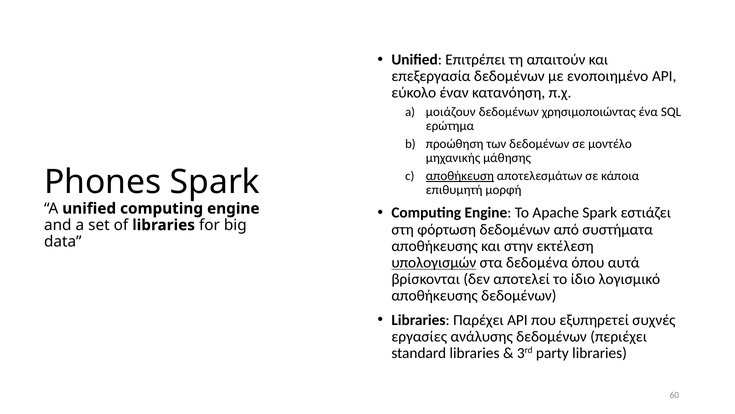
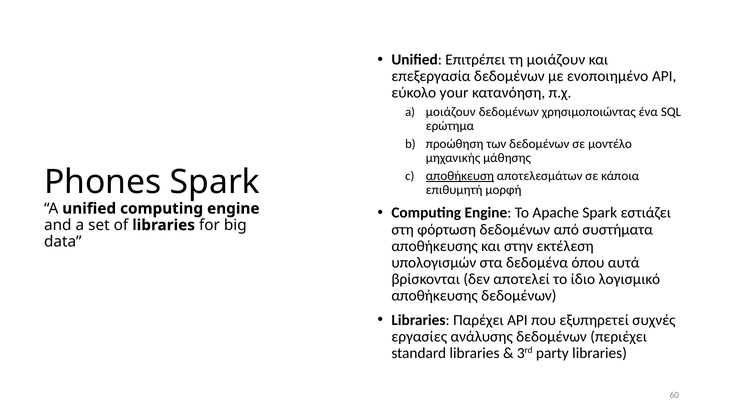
τη απαιτούν: απαιτούν -> μοιάζουν
έναν: έναν -> your
υπολογισμών underline: present -> none
